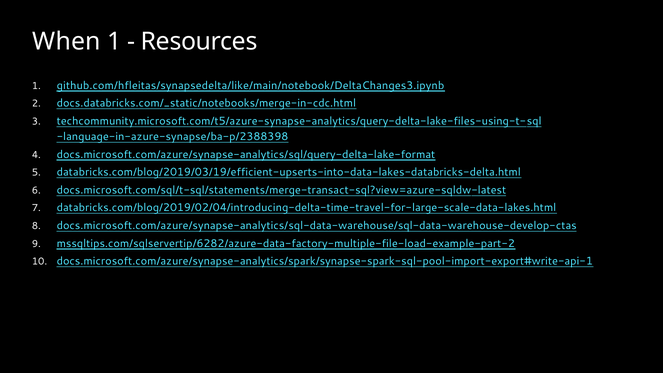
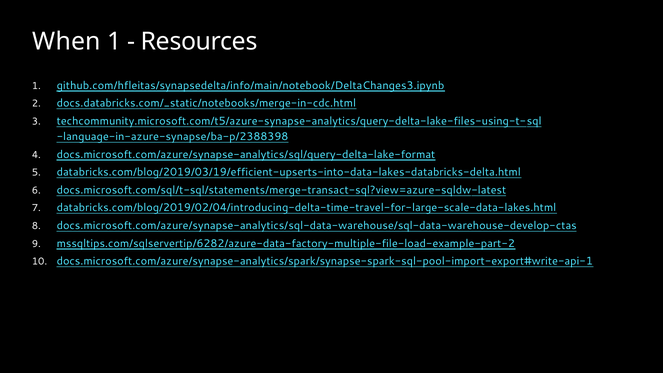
github.com/hfleitas/synapsedelta/like/main/notebook/DeltaChanges3.ipynb: github.com/hfleitas/synapsedelta/like/main/notebook/DeltaChanges3.ipynb -> github.com/hfleitas/synapsedelta/info/main/notebook/DeltaChanges3.ipynb
